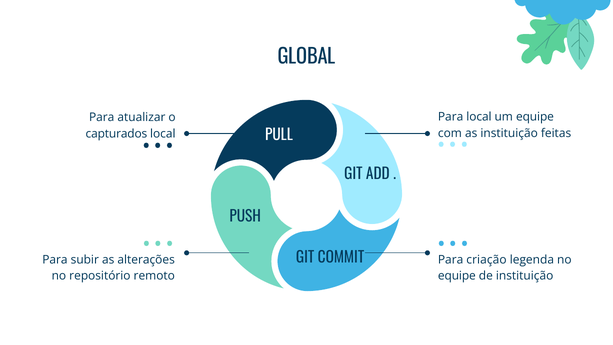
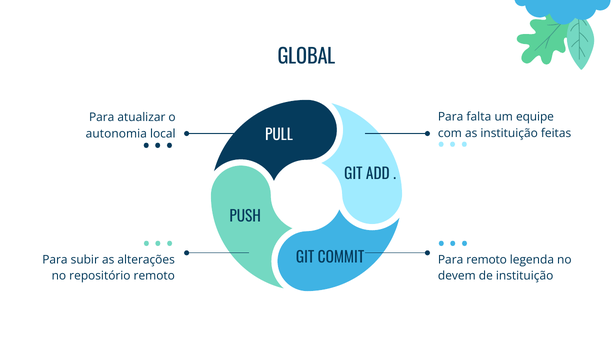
Para local: local -> falta
capturados: capturados -> autonomia
Para criação: criação -> remoto
equipe at (457, 276): equipe -> devem
